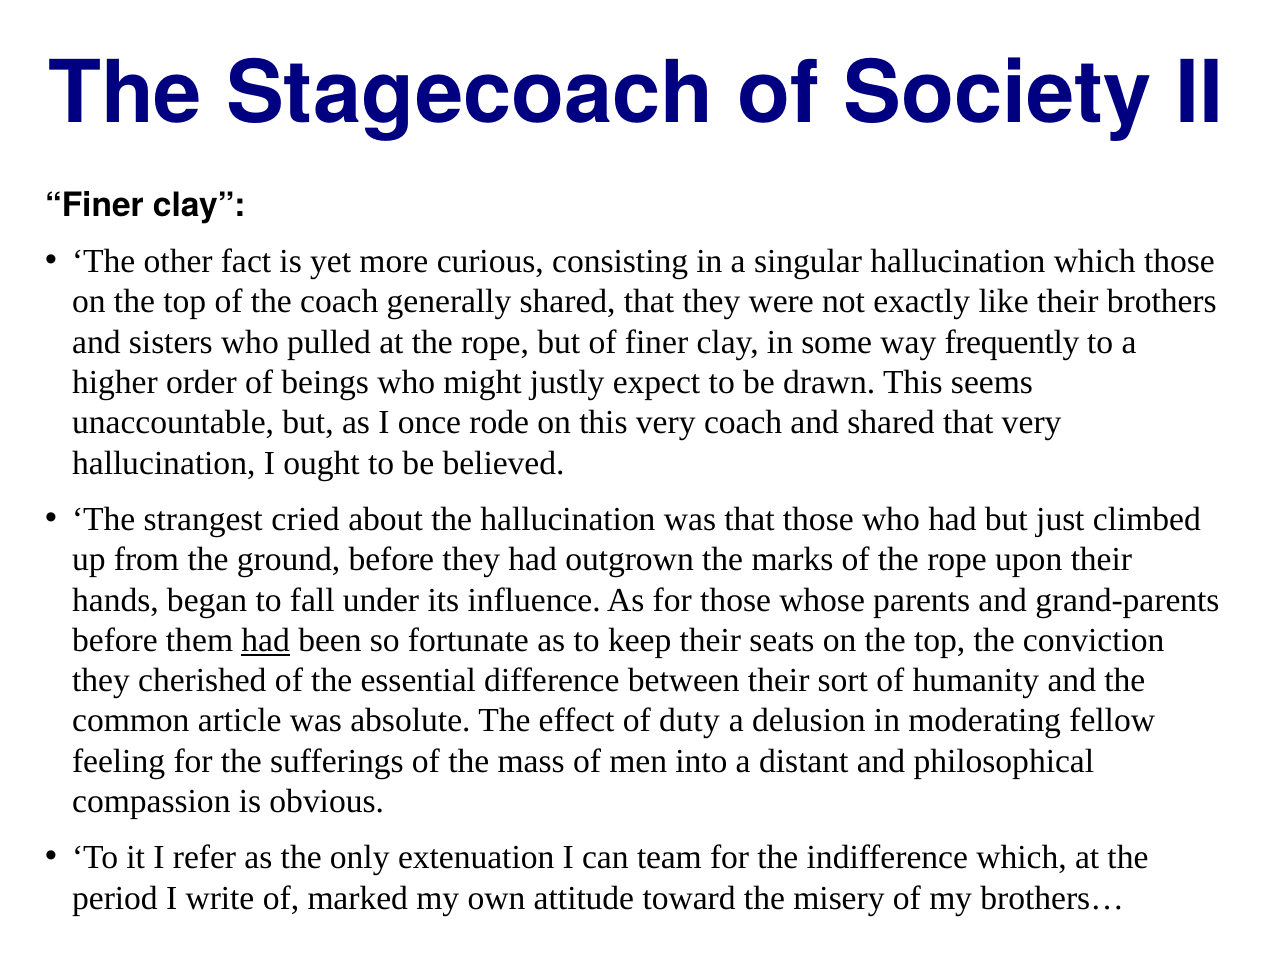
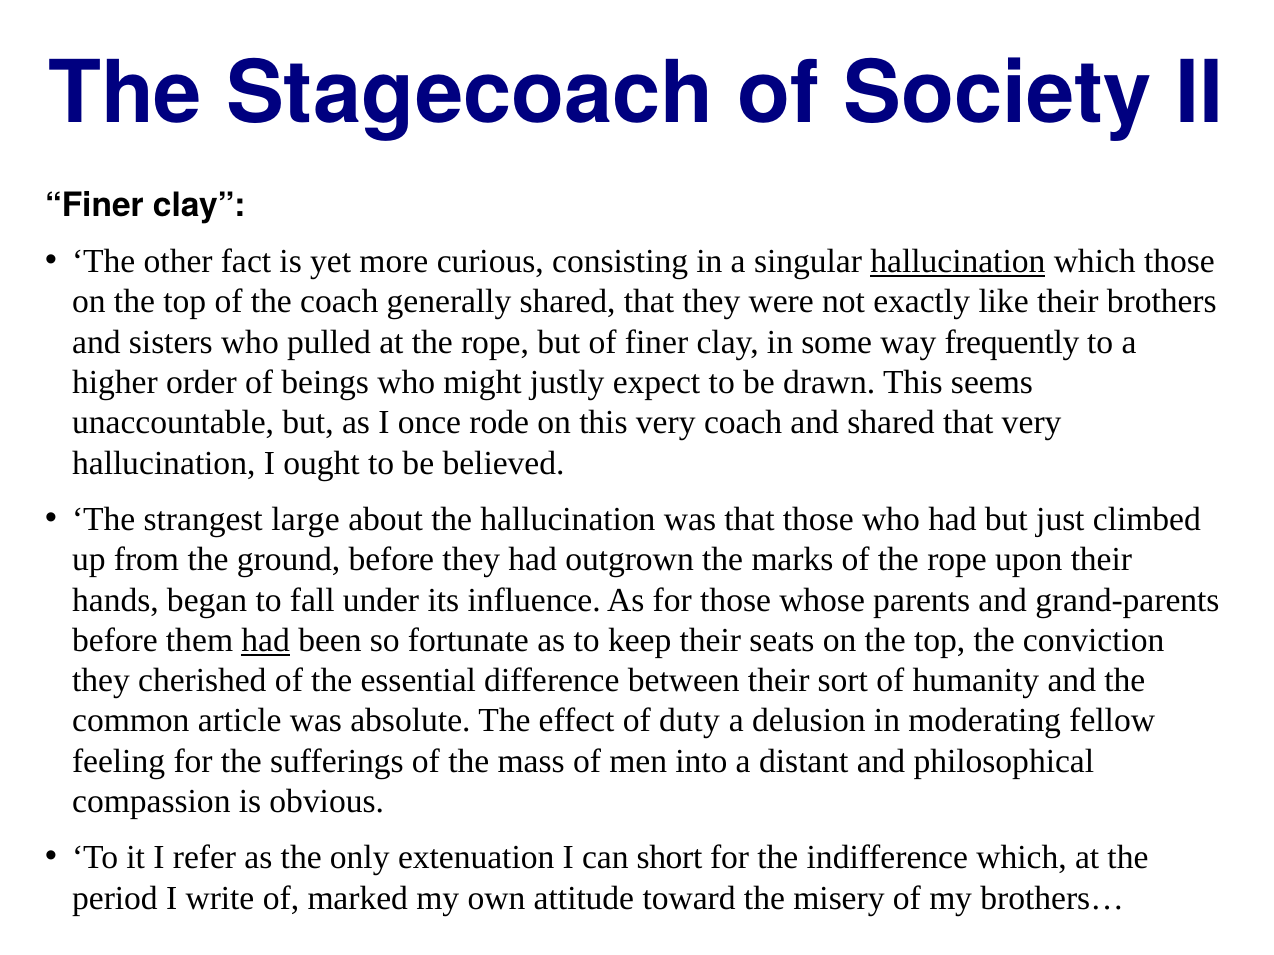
hallucination at (958, 262) underline: none -> present
cried: cried -> large
team: team -> short
